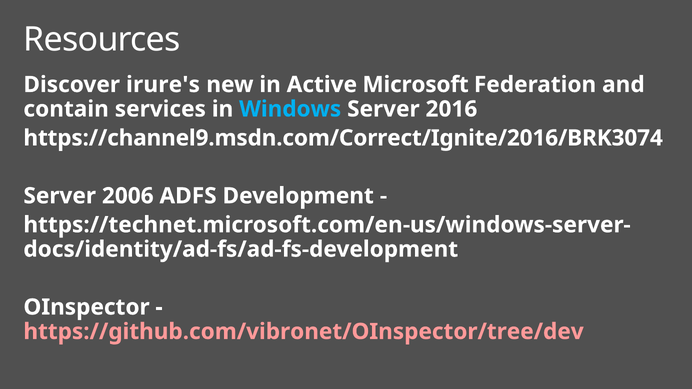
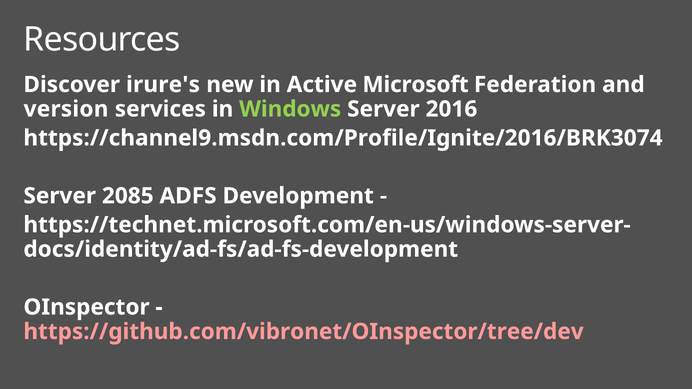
contain: contain -> version
Windows colour: light blue -> light green
https://channel9.msdn.com/Correct/Ignite/2016/BRK3074: https://channel9.msdn.com/Correct/Ignite/2016/BRK3074 -> https://channel9.msdn.com/Profile/Ignite/2016/BRK3074
2006: 2006 -> 2085
